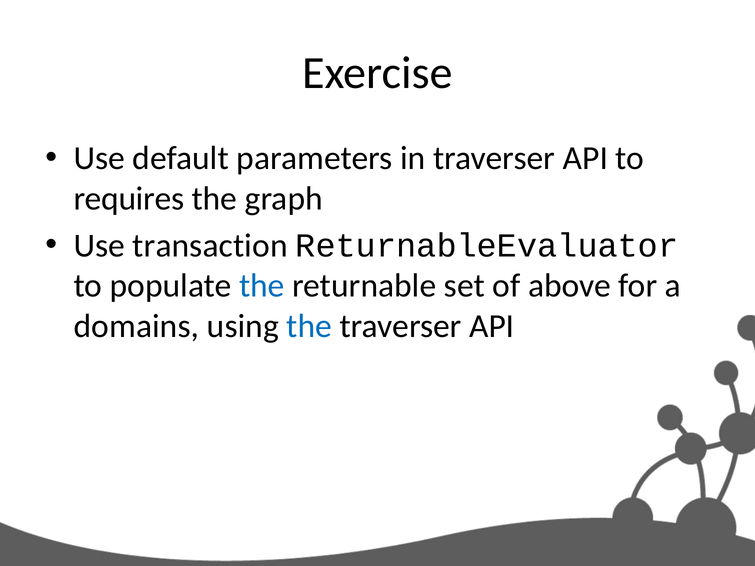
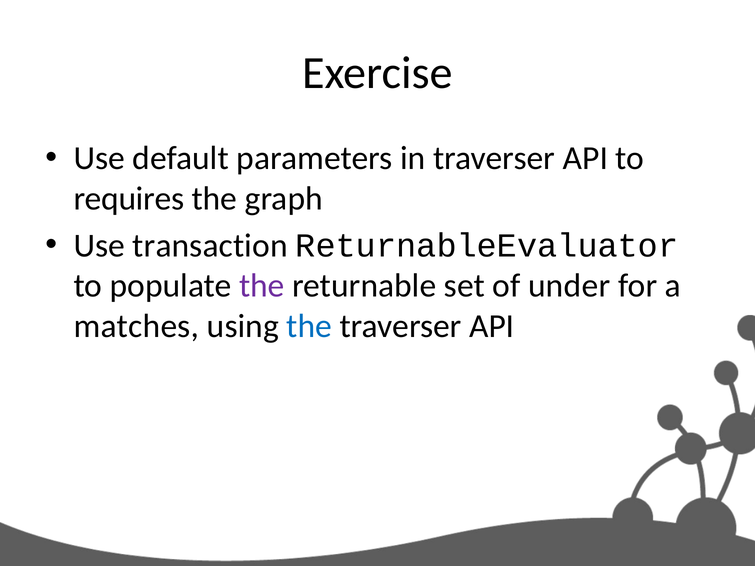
the at (262, 286) colour: blue -> purple
above: above -> under
domains: domains -> matches
